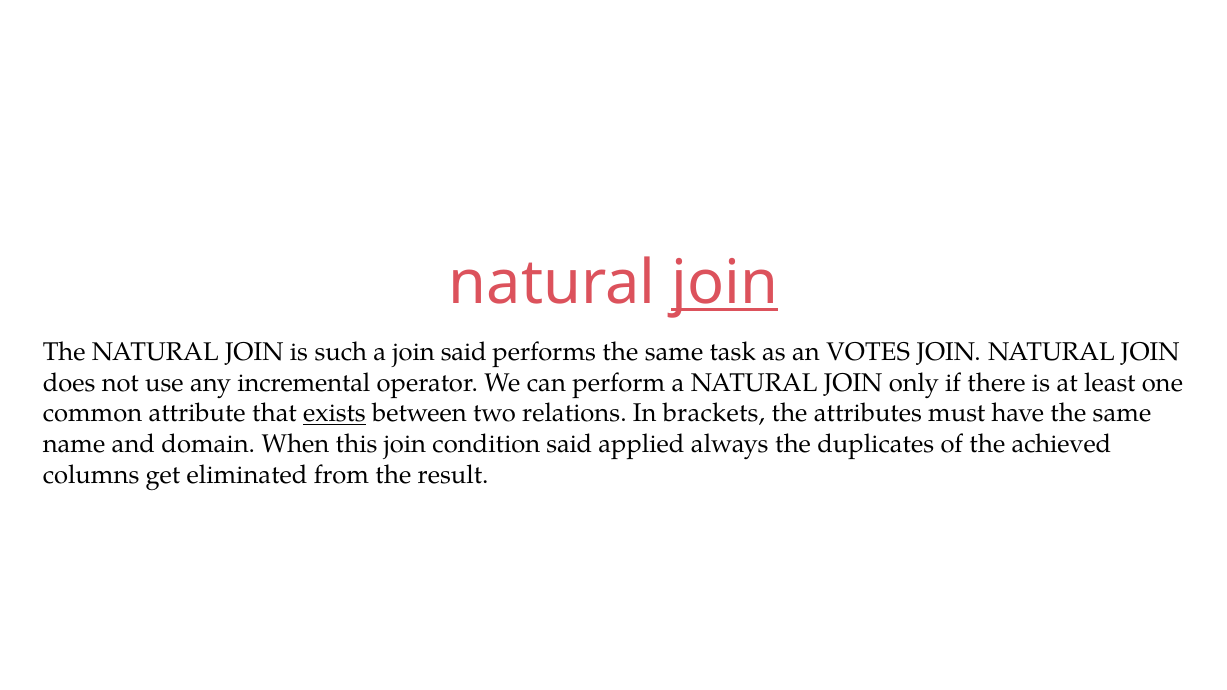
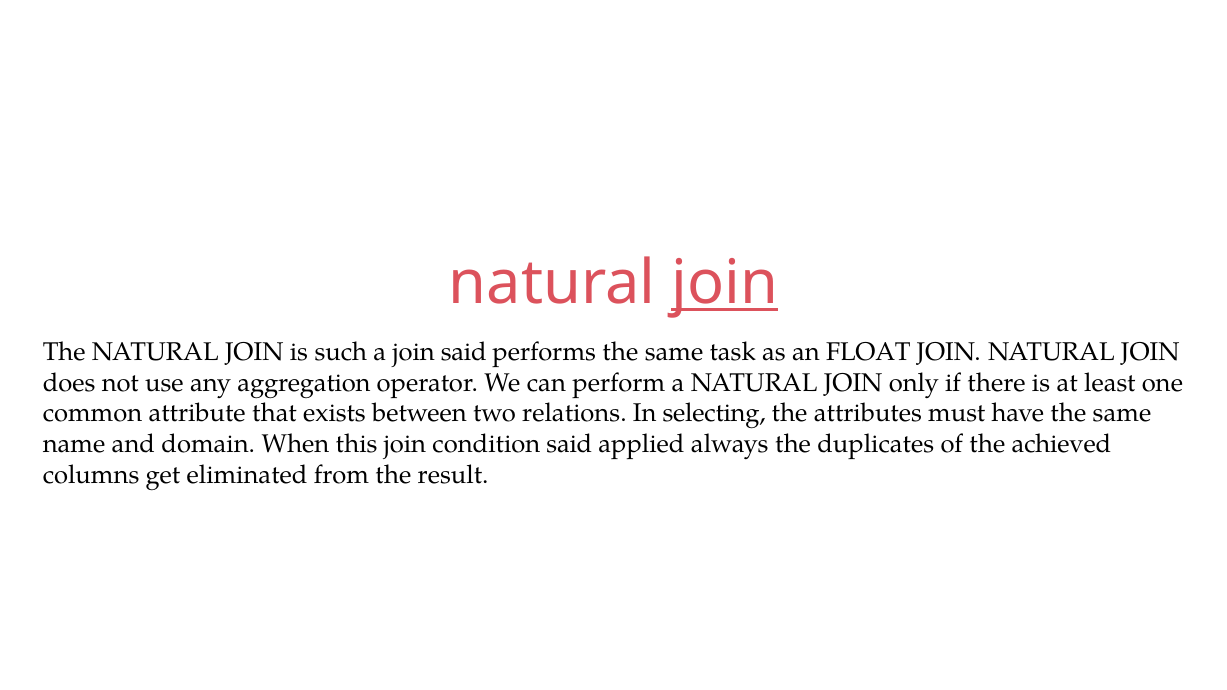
VOTES: VOTES -> FLOAT
incremental: incremental -> aggregation
exists underline: present -> none
brackets: brackets -> selecting
